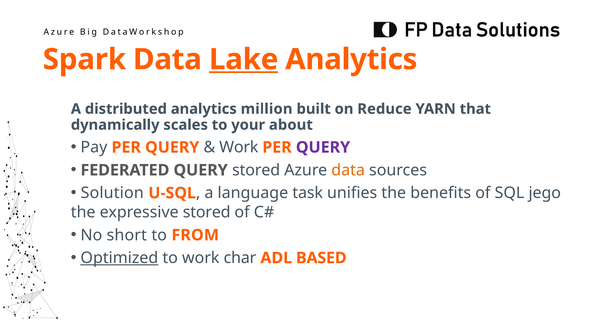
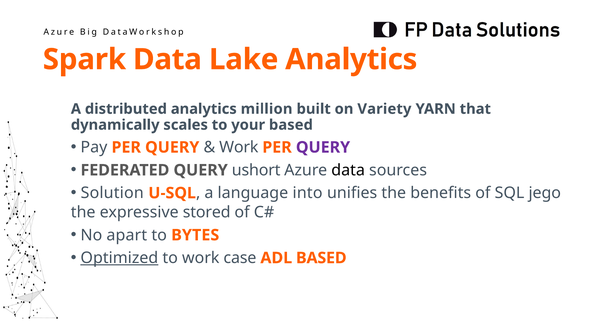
Lake underline: present -> none
Reduce: Reduce -> Variety
your about: about -> based
QUERY stored: stored -> ushort
data at (348, 170) colour: orange -> black
task: task -> into
short: short -> apart
FROM: FROM -> BYTES
char: char -> case
